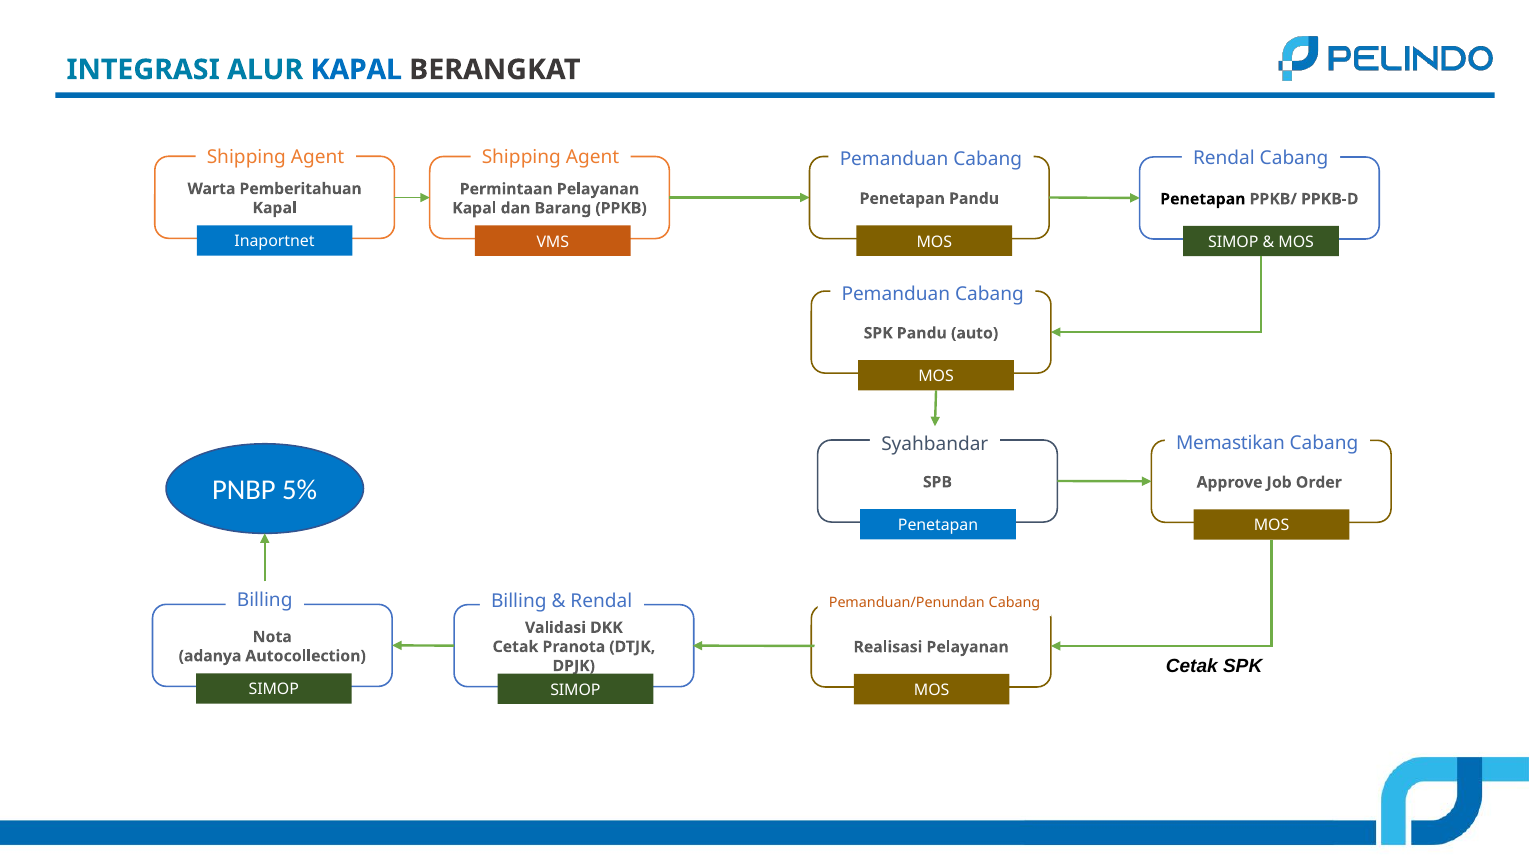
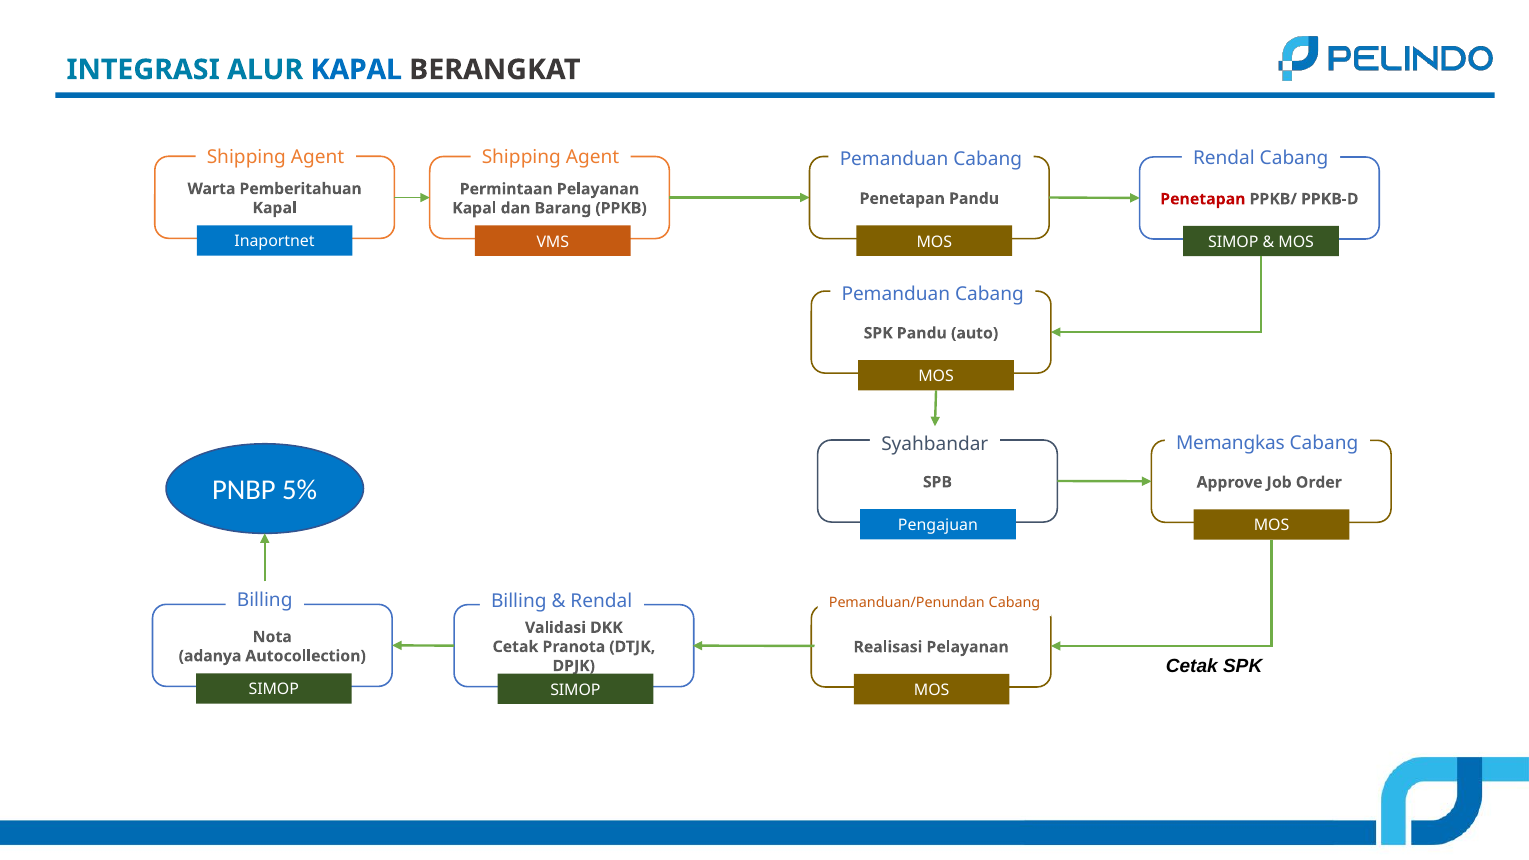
Penetapan at (1203, 199) colour: black -> red
Memastikan: Memastikan -> Memangkas
Penetapan at (938, 525): Penetapan -> Pengajuan
